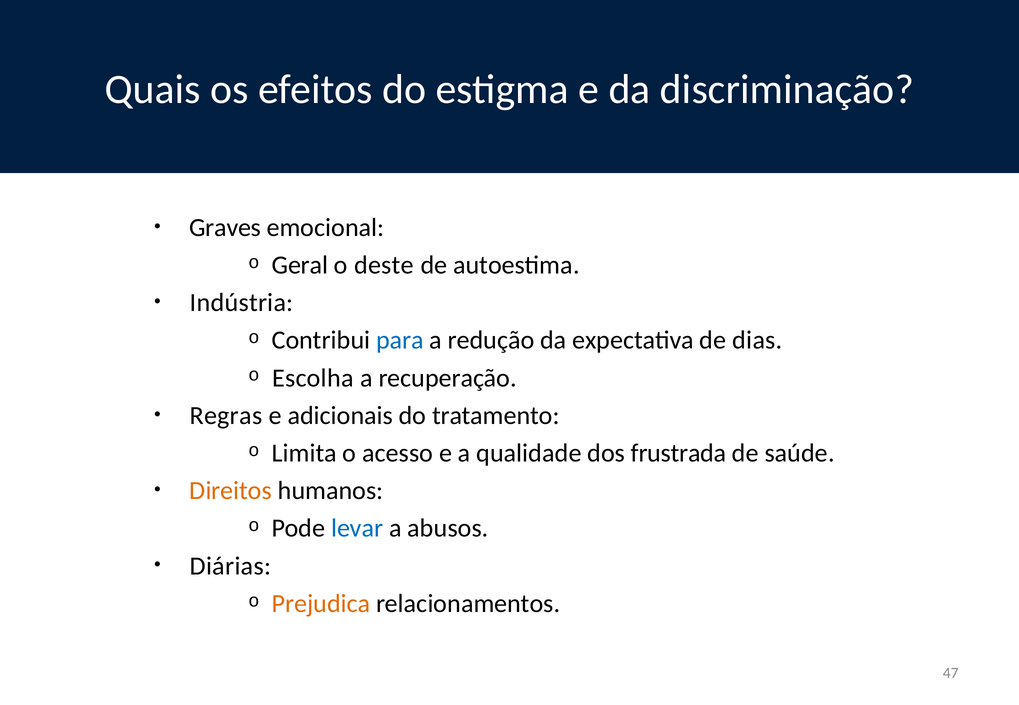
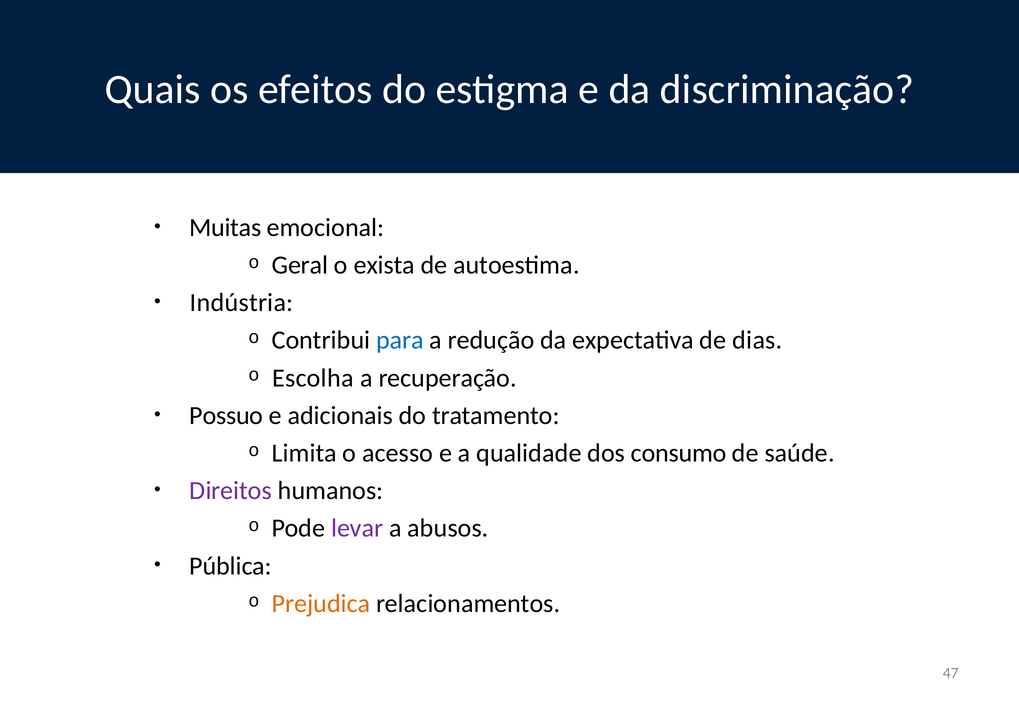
Graves: Graves -> Muitas
deste: deste -> exista
Regras: Regras -> Possuo
frustrada: frustrada -> consumo
Direitos colour: orange -> purple
levar colour: blue -> purple
Diárias: Diárias -> Pública
